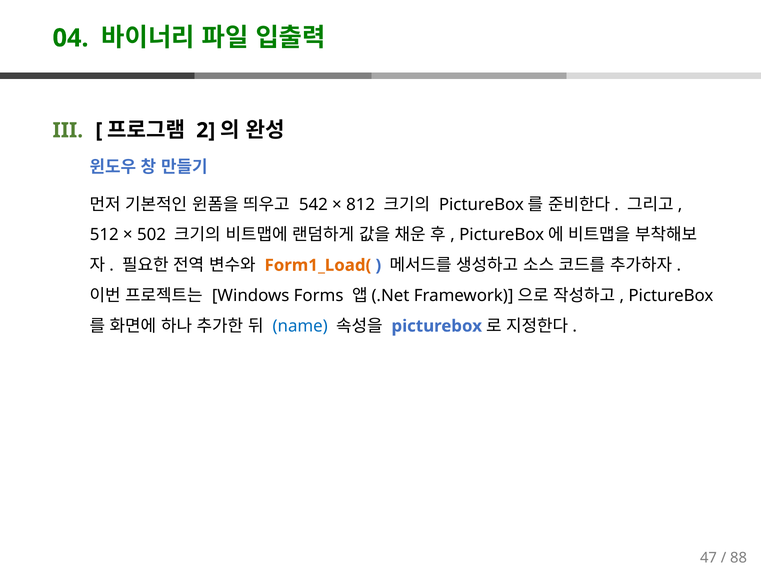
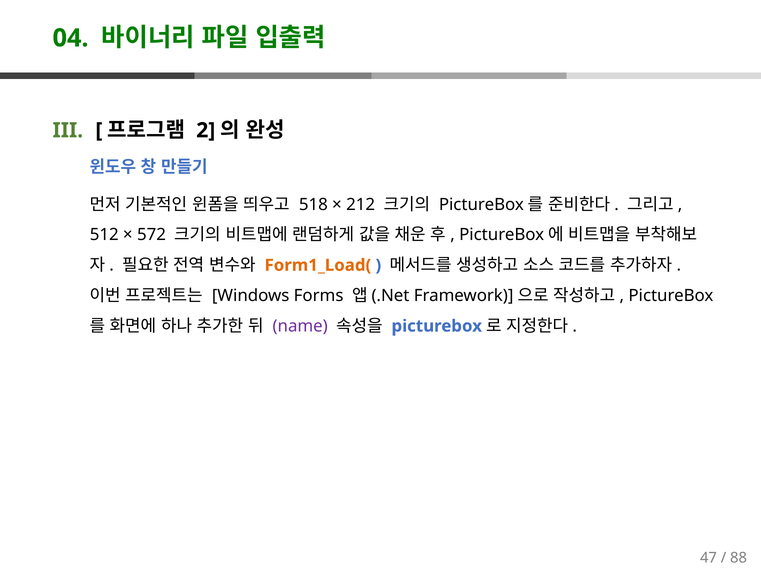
542: 542 -> 518
812: 812 -> 212
502: 502 -> 572
name colour: blue -> purple
